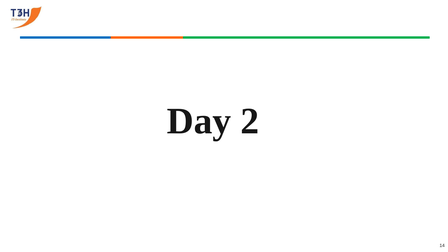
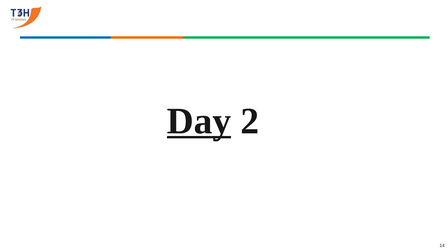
Day underline: none -> present
